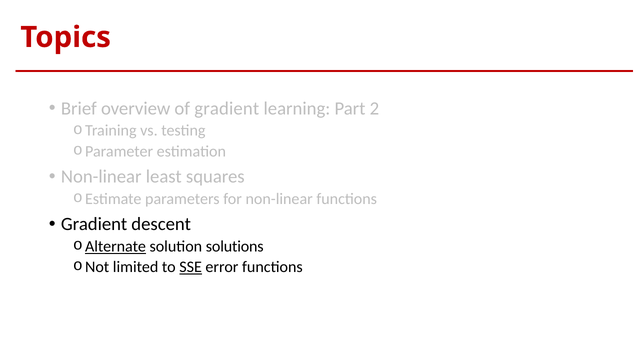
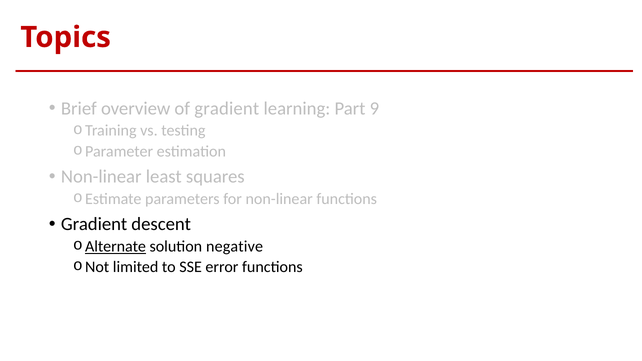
2: 2 -> 9
solutions: solutions -> negative
SSE underline: present -> none
